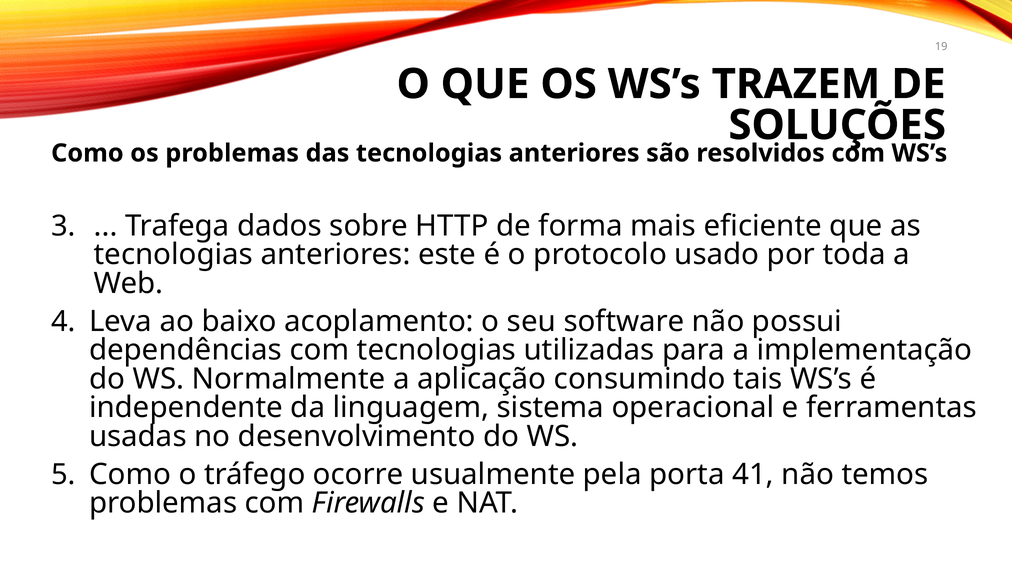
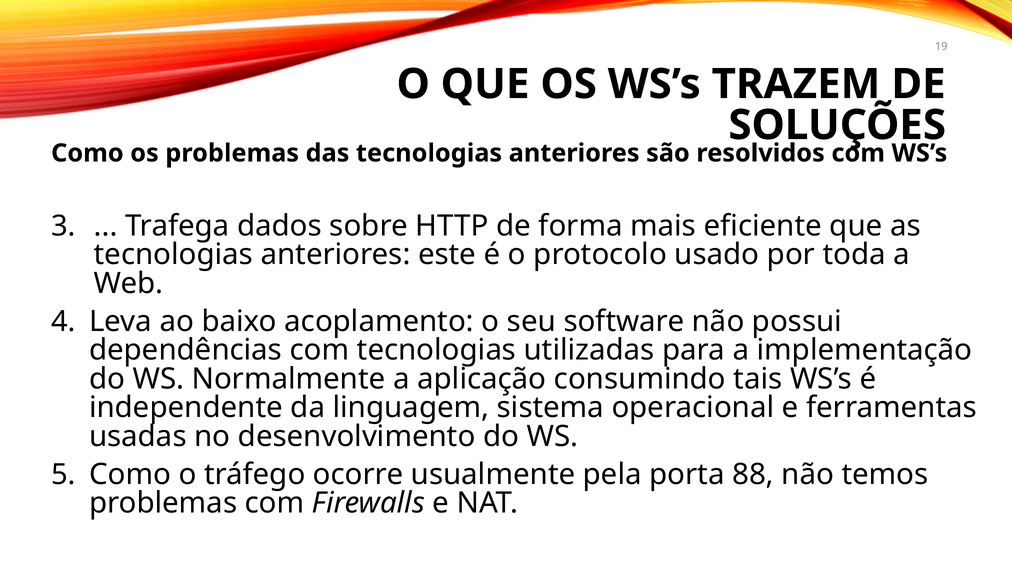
41: 41 -> 88
